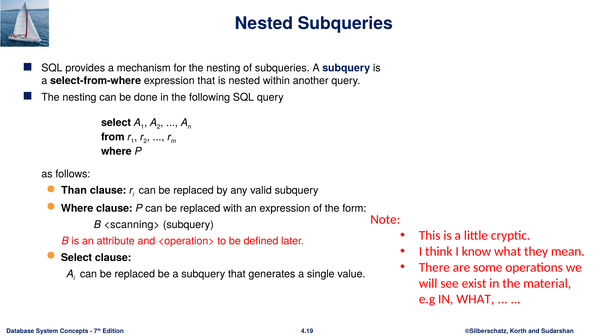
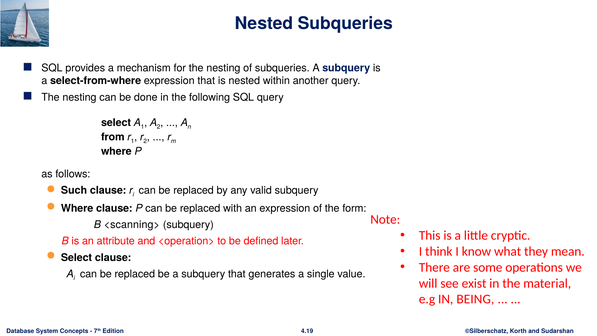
Than: Than -> Such
IN WHAT: WHAT -> BEING
